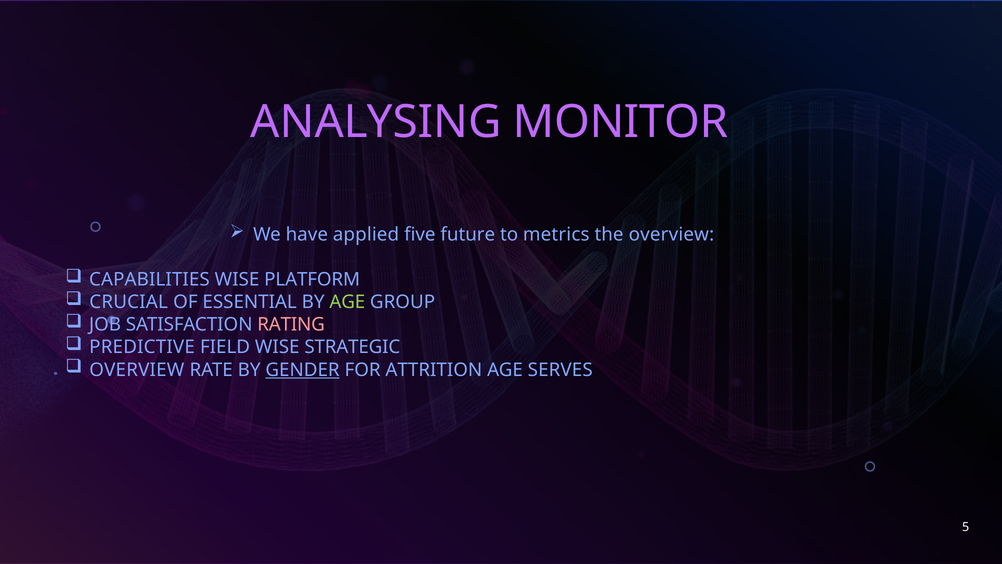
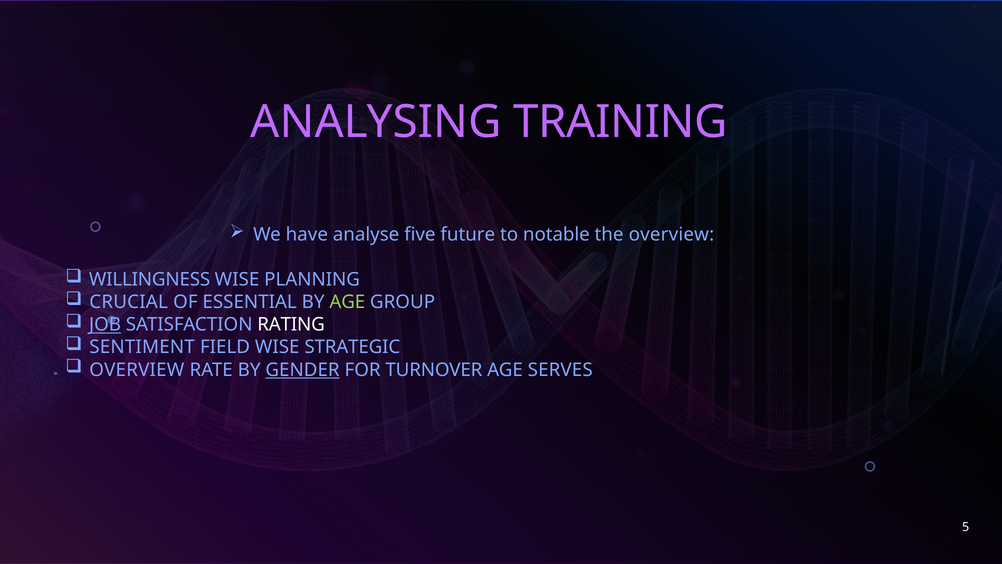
MONITOR: MONITOR -> TRAINING
applied: applied -> analyse
metrics: metrics -> notable
CAPABILITIES: CAPABILITIES -> WILLINGNESS
PLATFORM: PLATFORM -> PLANNING
JOB underline: none -> present
RATING colour: pink -> white
PREDICTIVE: PREDICTIVE -> SENTIMENT
ATTRITION: ATTRITION -> TURNOVER
